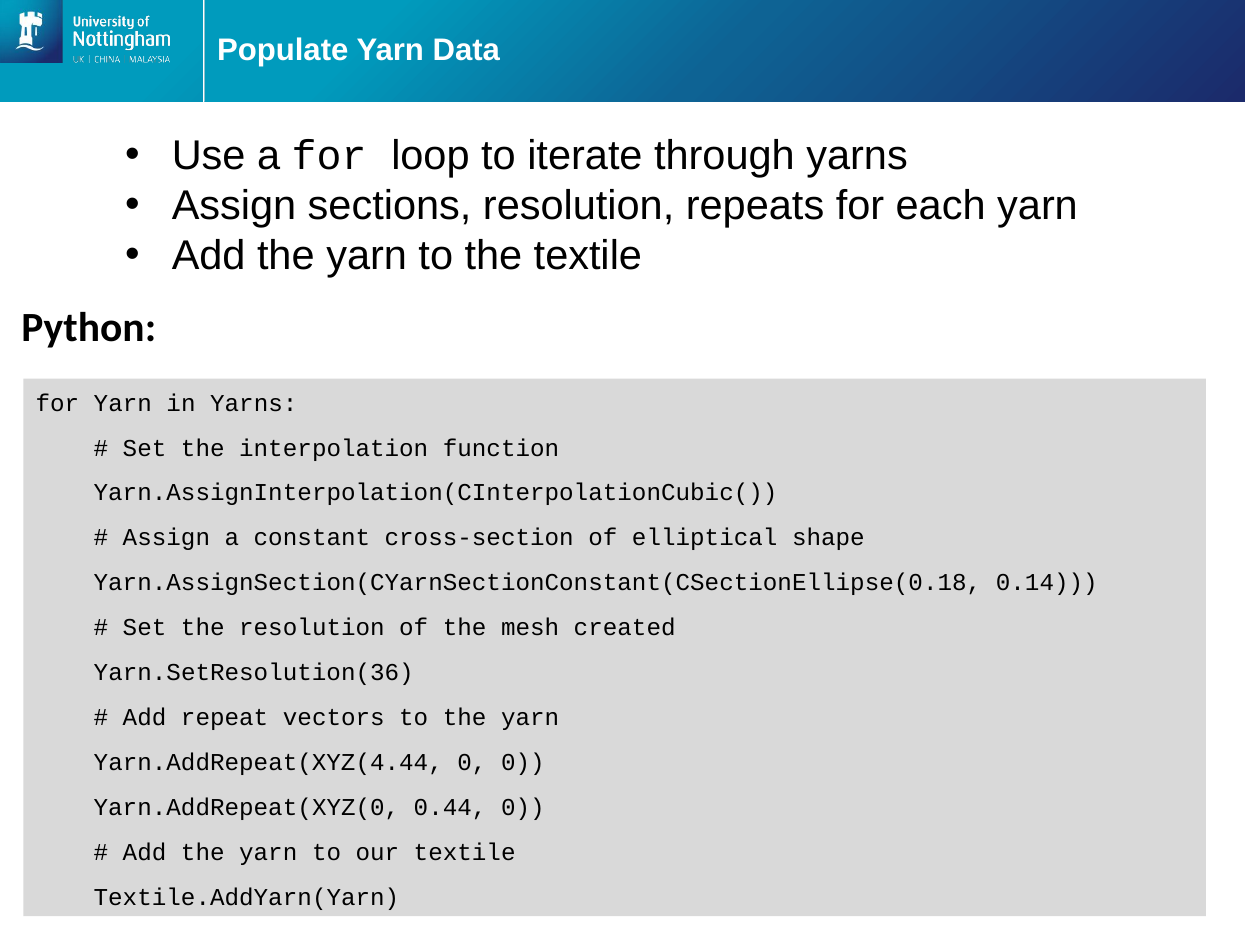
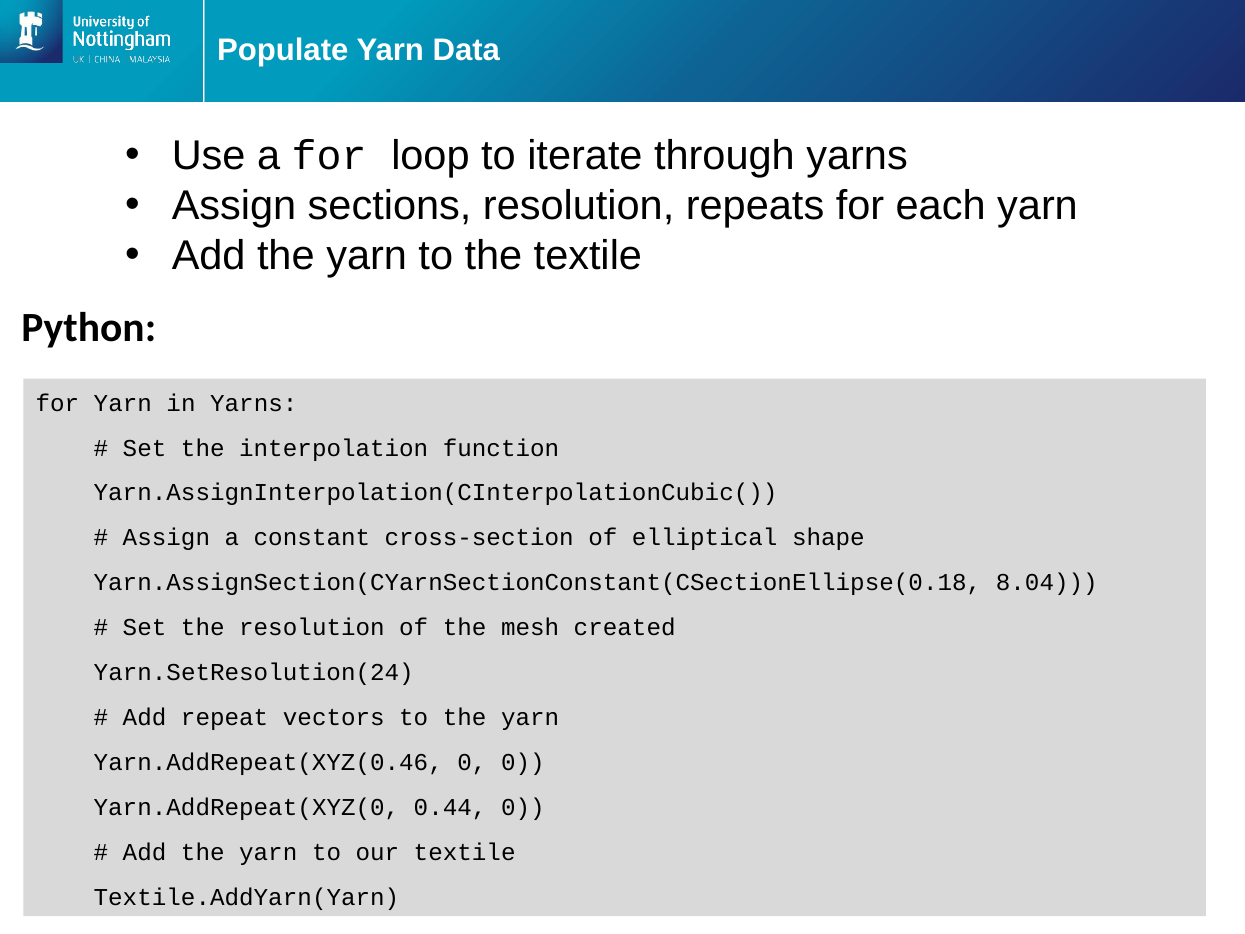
0.14: 0.14 -> 8.04
Yarn.SetResolution(36: Yarn.SetResolution(36 -> Yarn.SetResolution(24
Yarn.AddRepeat(XYZ(4.44: Yarn.AddRepeat(XYZ(4.44 -> Yarn.AddRepeat(XYZ(0.46
